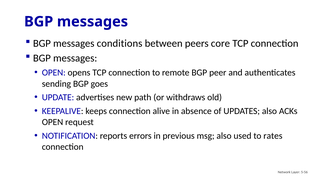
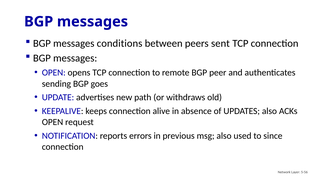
core: core -> sent
rates: rates -> since
